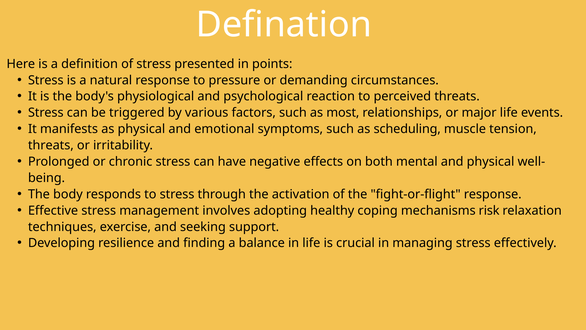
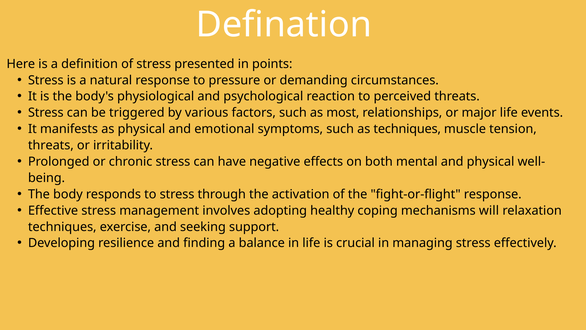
as scheduling: scheduling -> techniques
risk: risk -> will
